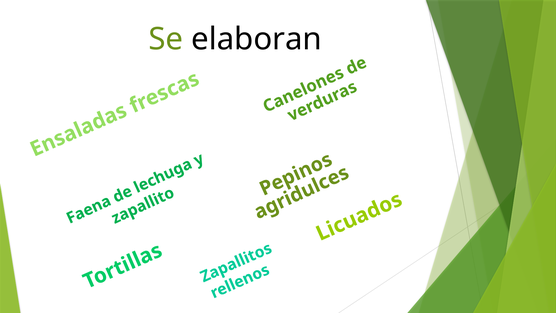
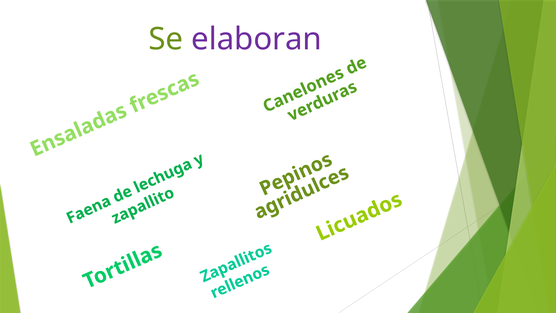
elaboran colour: black -> purple
